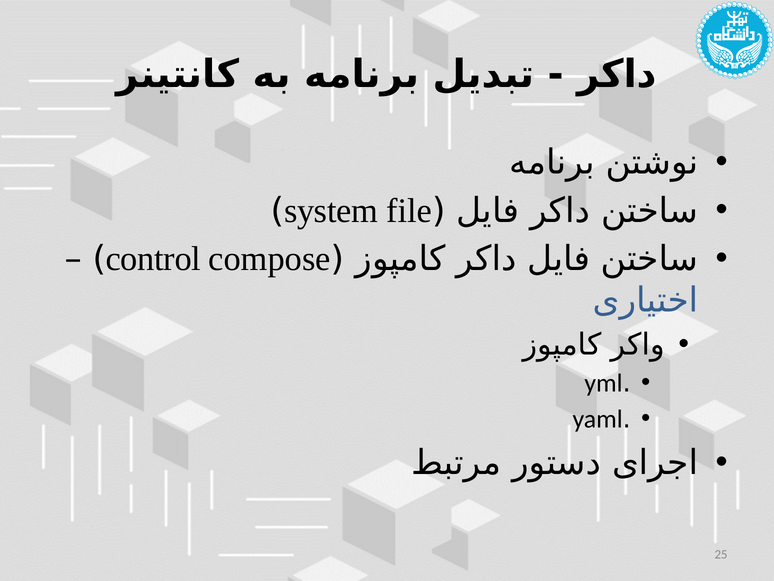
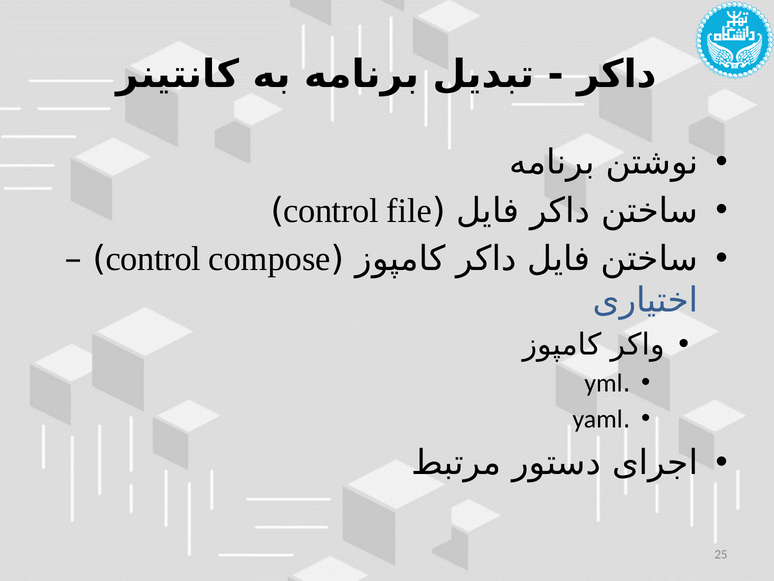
system at (331, 211): system -> control
